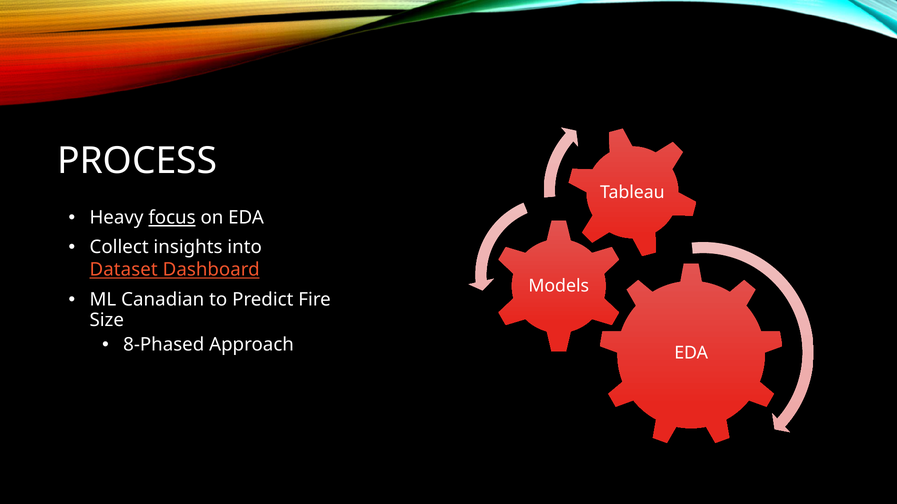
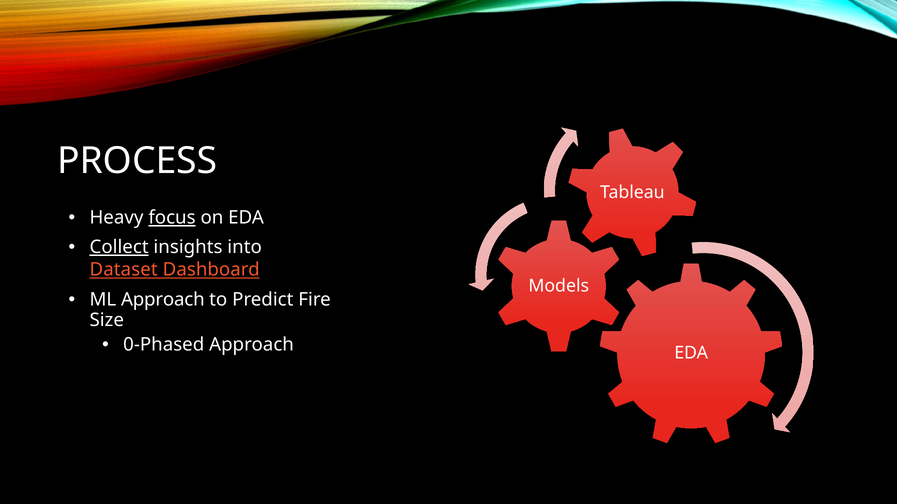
Collect underline: none -> present
ML Canadian: Canadian -> Approach
8-Phased: 8-Phased -> 0-Phased
